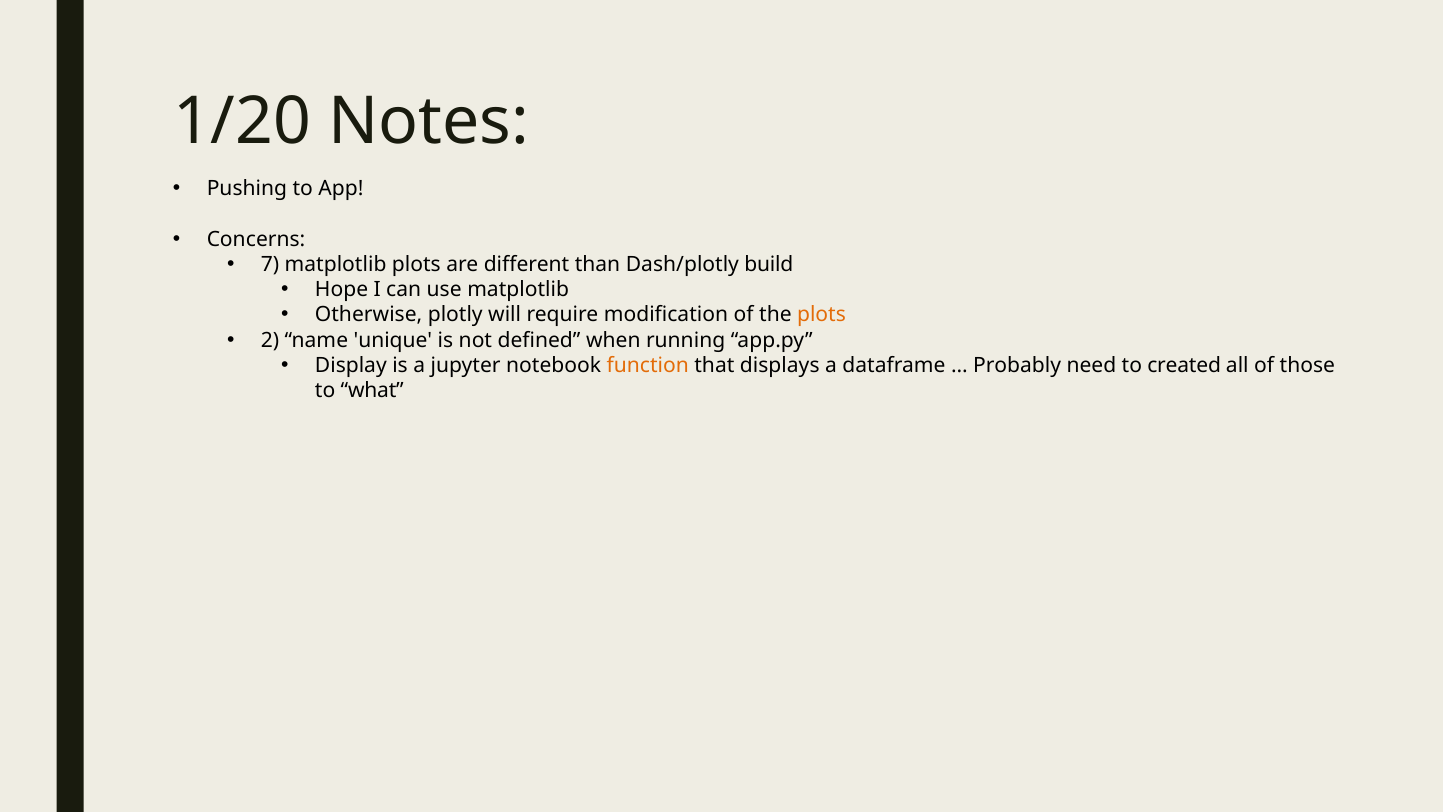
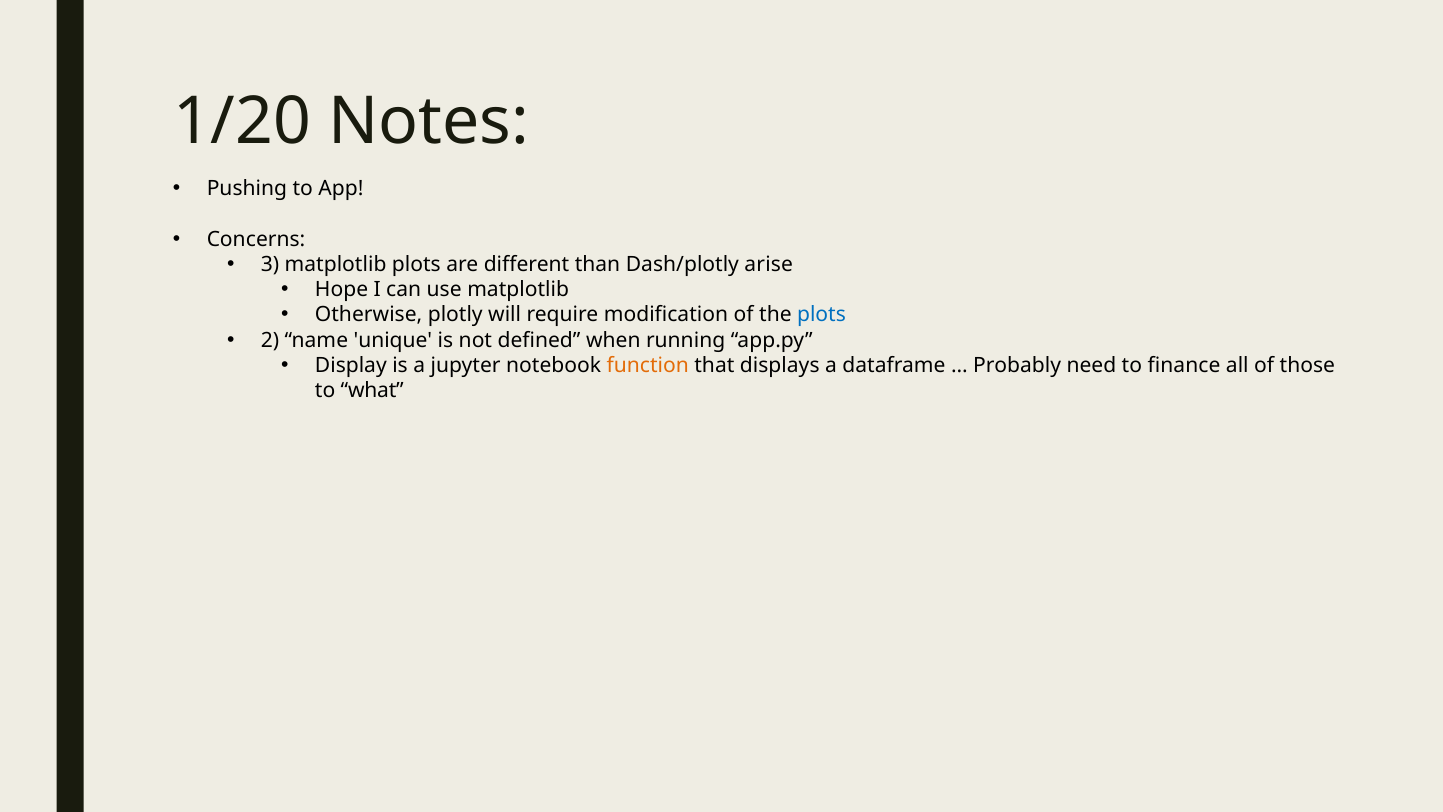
7: 7 -> 3
build: build -> arise
plots at (821, 315) colour: orange -> blue
created: created -> finance
